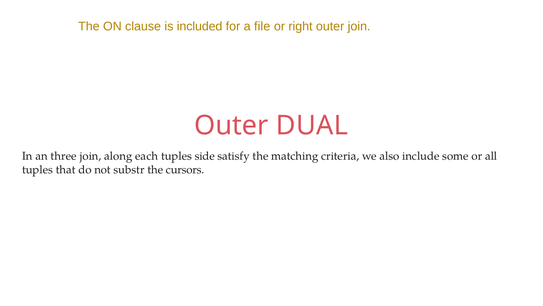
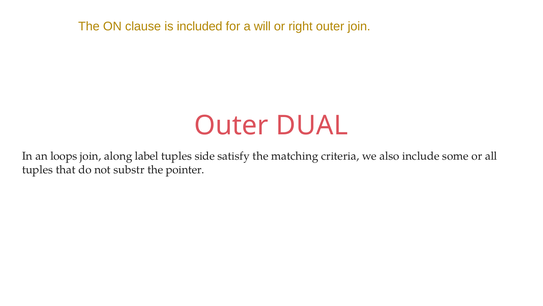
file: file -> will
three: three -> loops
each: each -> label
cursors: cursors -> pointer
